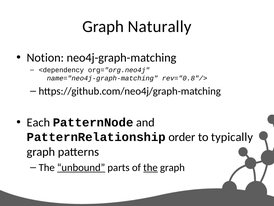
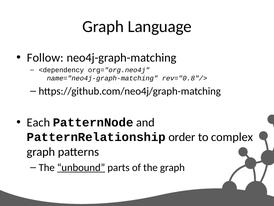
Naturally: Naturally -> Language
Notion: Notion -> Follow
typically: typically -> complex
the at (151, 167) underline: present -> none
